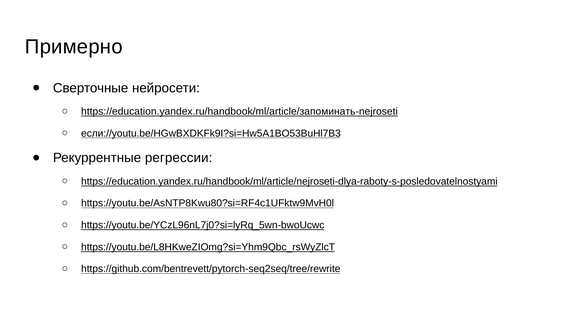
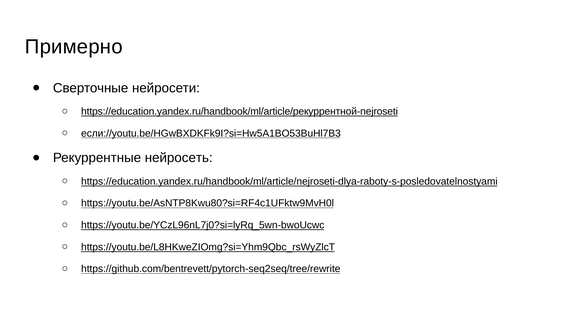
https://education.yandex.ru/handbook/ml/article/запоминать-nejroseti: https://education.yandex.ru/handbook/ml/article/запоминать-nejroseti -> https://education.yandex.ru/handbook/ml/article/рекуррентной-nejroseti
регрессии: регрессии -> нейросеть
